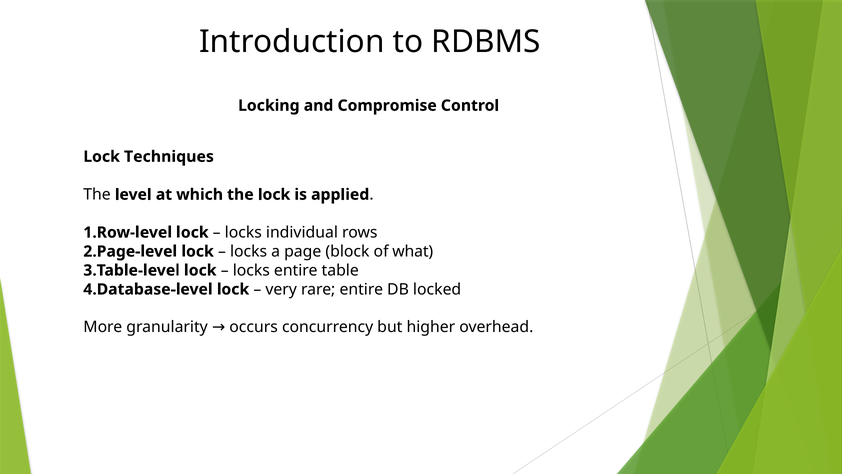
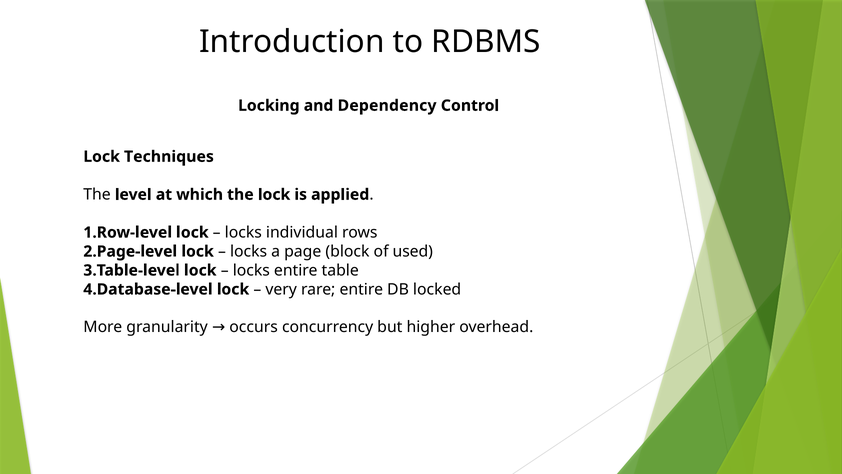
Compromise: Compromise -> Dependency
what: what -> used
